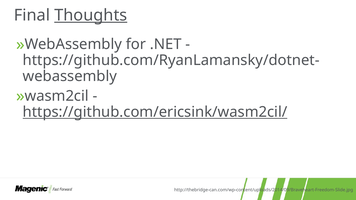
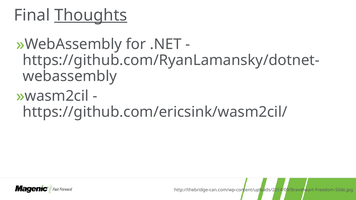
https://github.com/ericsink/wasm2cil/ underline: present -> none
